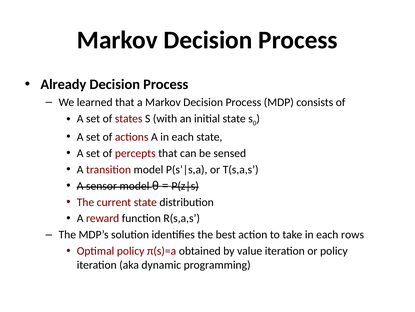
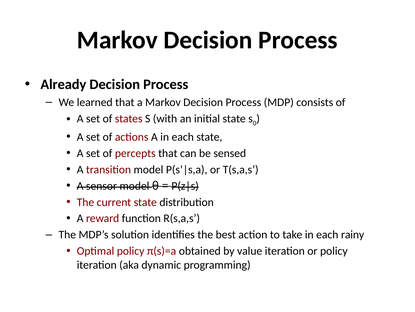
rows: rows -> rainy
